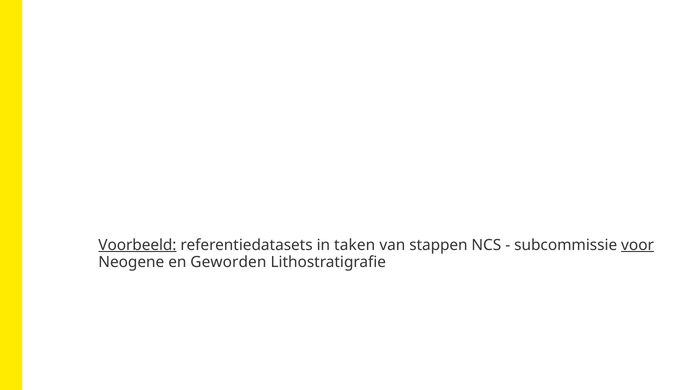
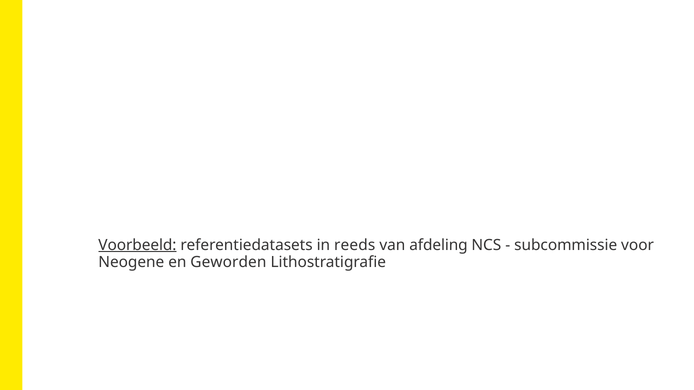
taken: taken -> reeds
stappen: stappen -> afdeling
voor underline: present -> none
